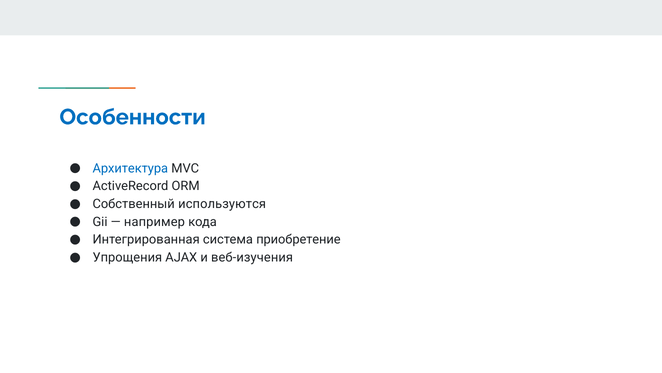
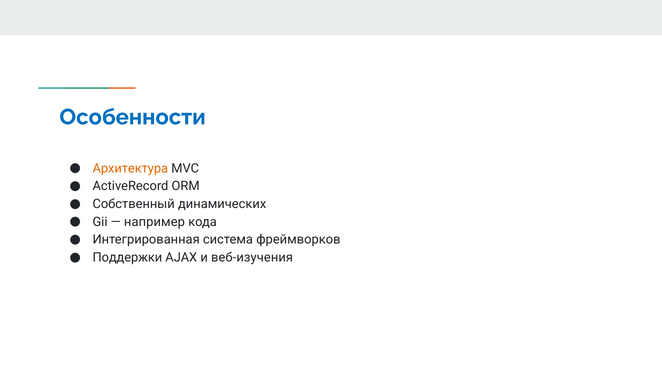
Архитектура colour: blue -> orange
используются: используются -> динамических
приобретение: приобретение -> фреймворков
Упрощения: Упрощения -> Поддержки
